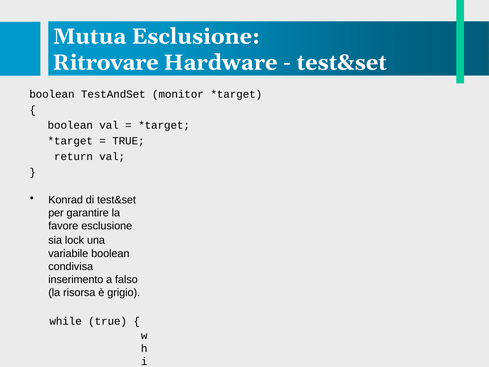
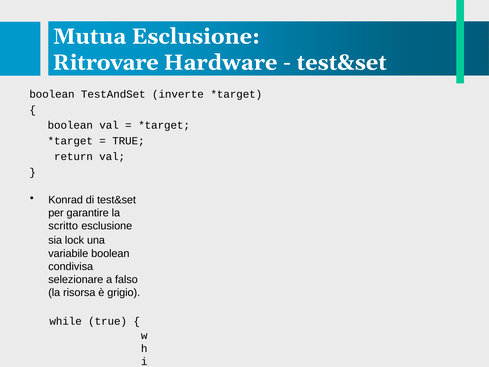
monitor: monitor -> inverte
favore: favore -> scritto
inserimento: inserimento -> selezionare
